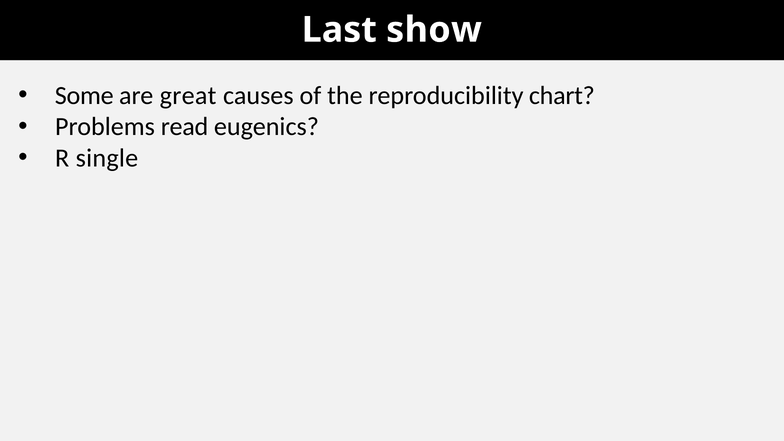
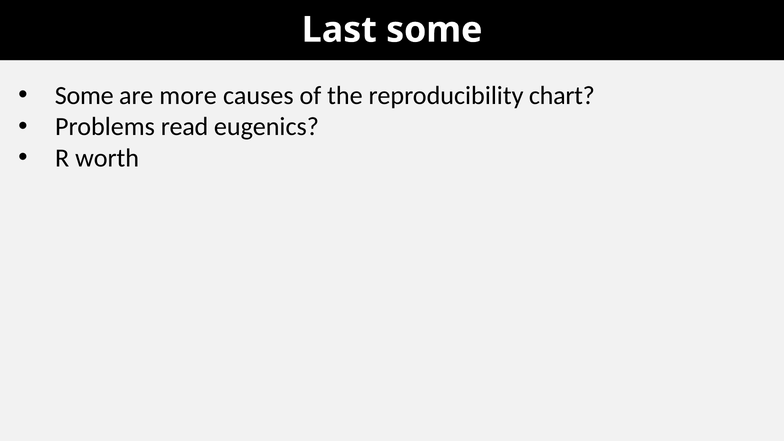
Last show: show -> some
great: great -> more
single: single -> worth
